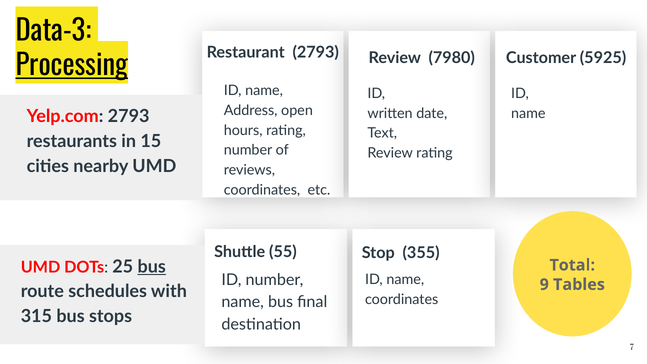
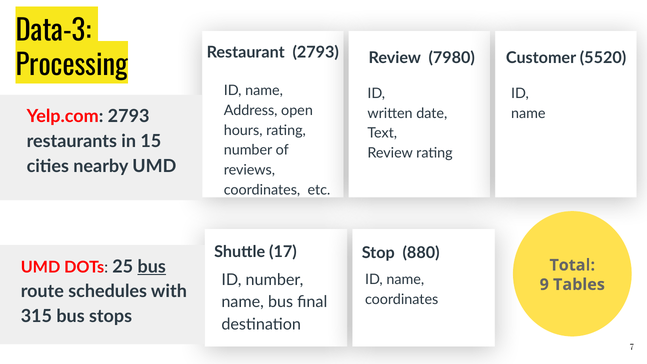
5925: 5925 -> 5520
Processing underline: present -> none
55: 55 -> 17
355: 355 -> 880
